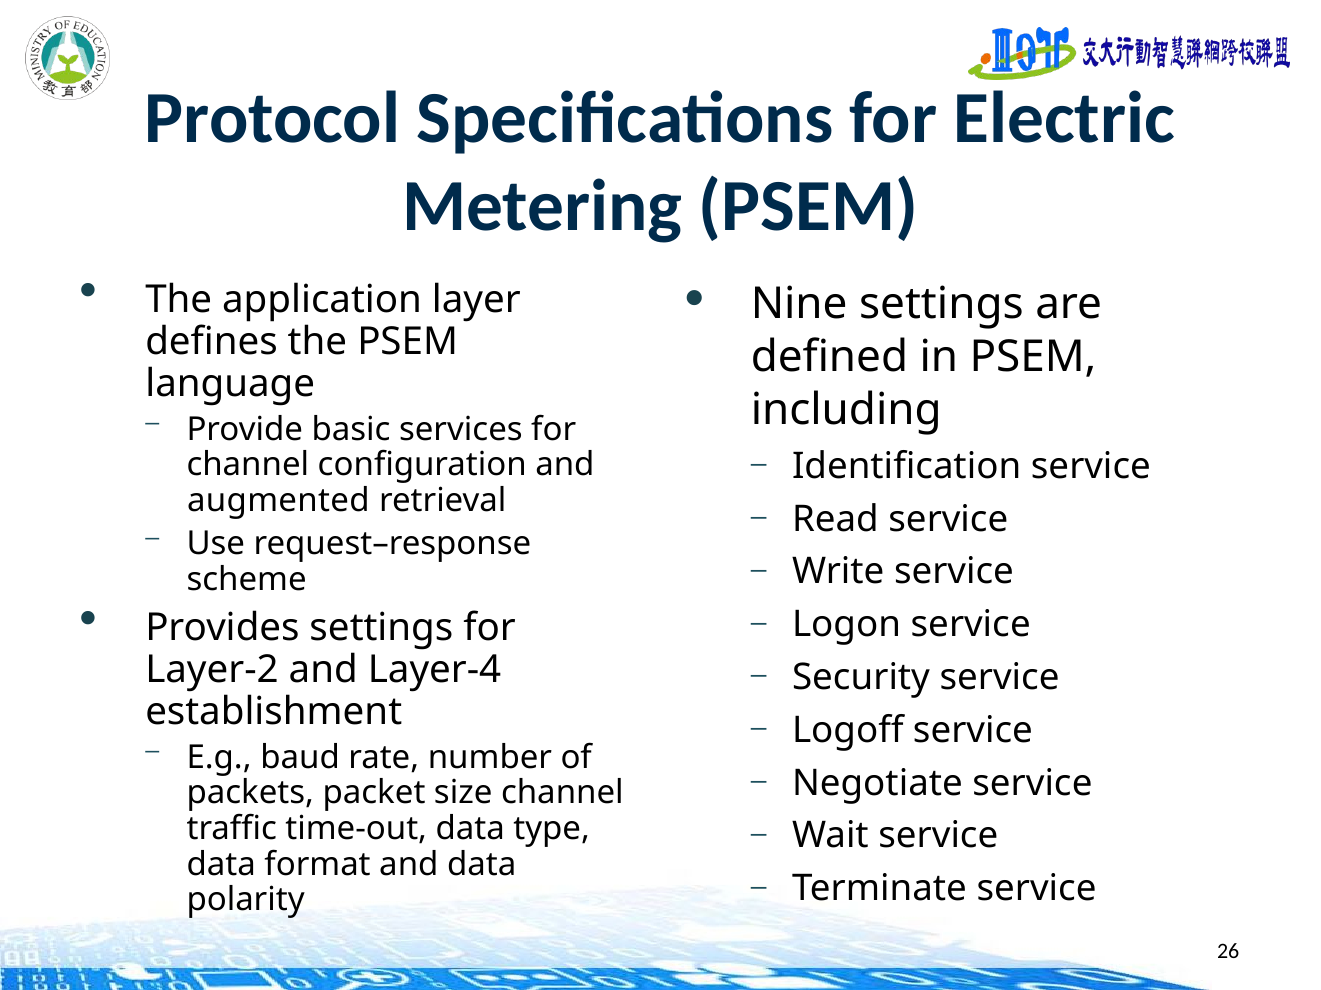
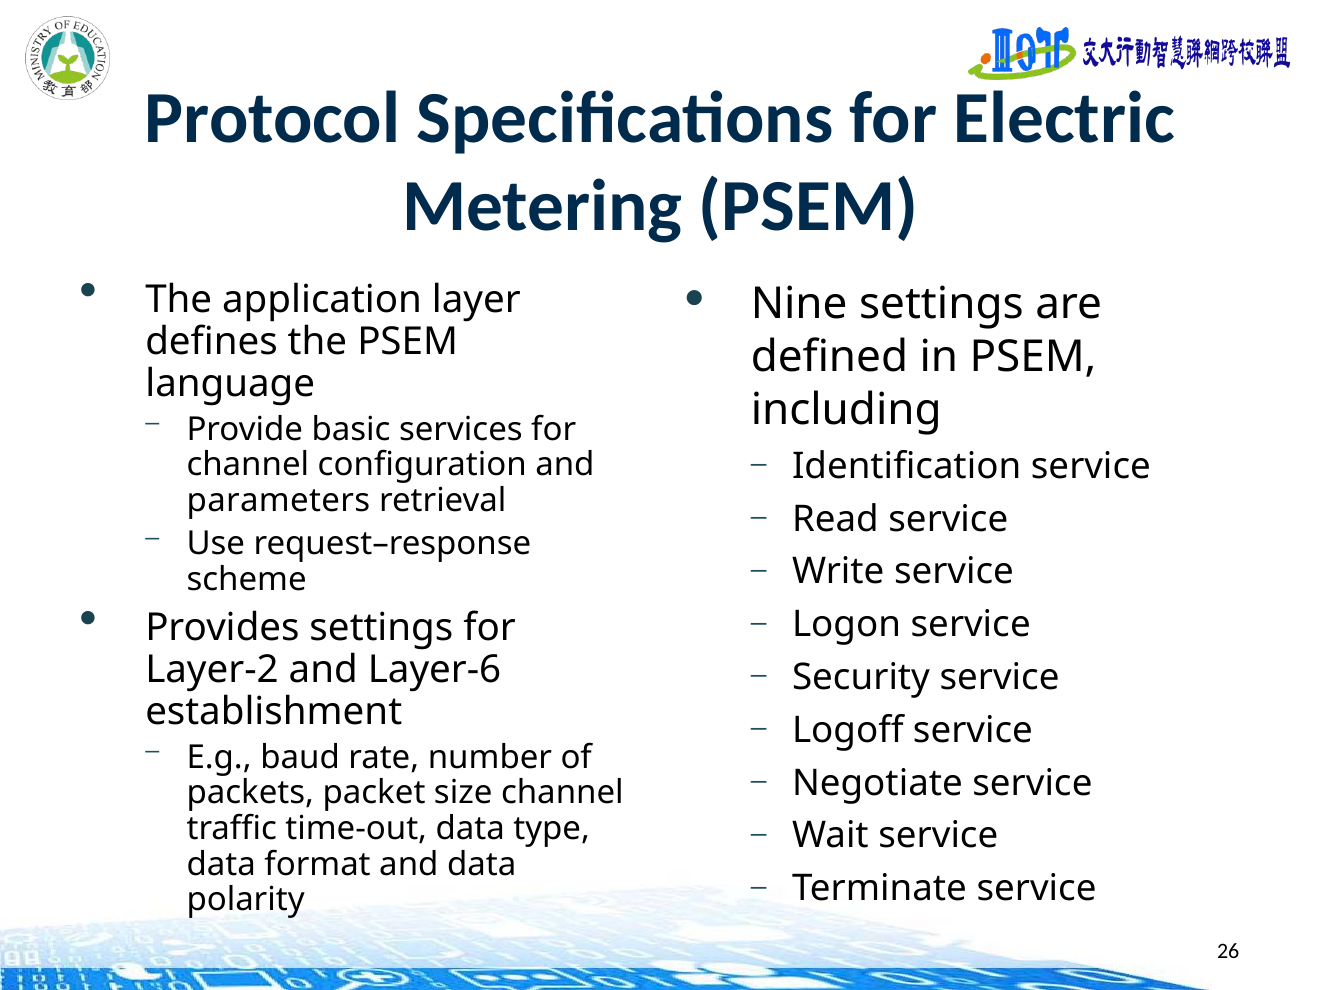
augmented: augmented -> parameters
Layer-4: Layer-4 -> Layer-6
